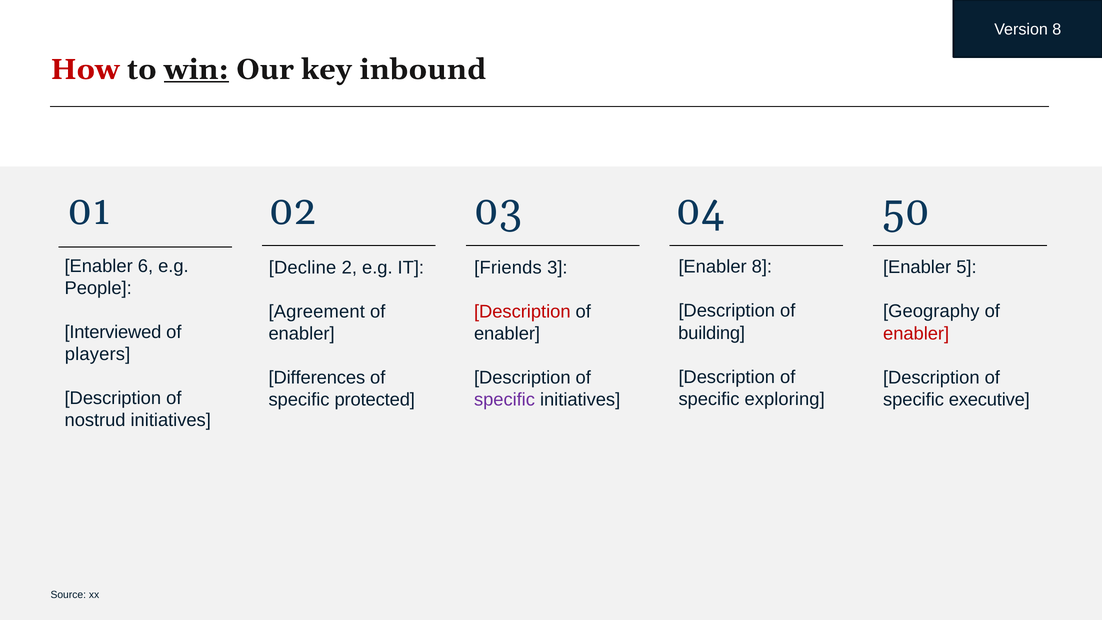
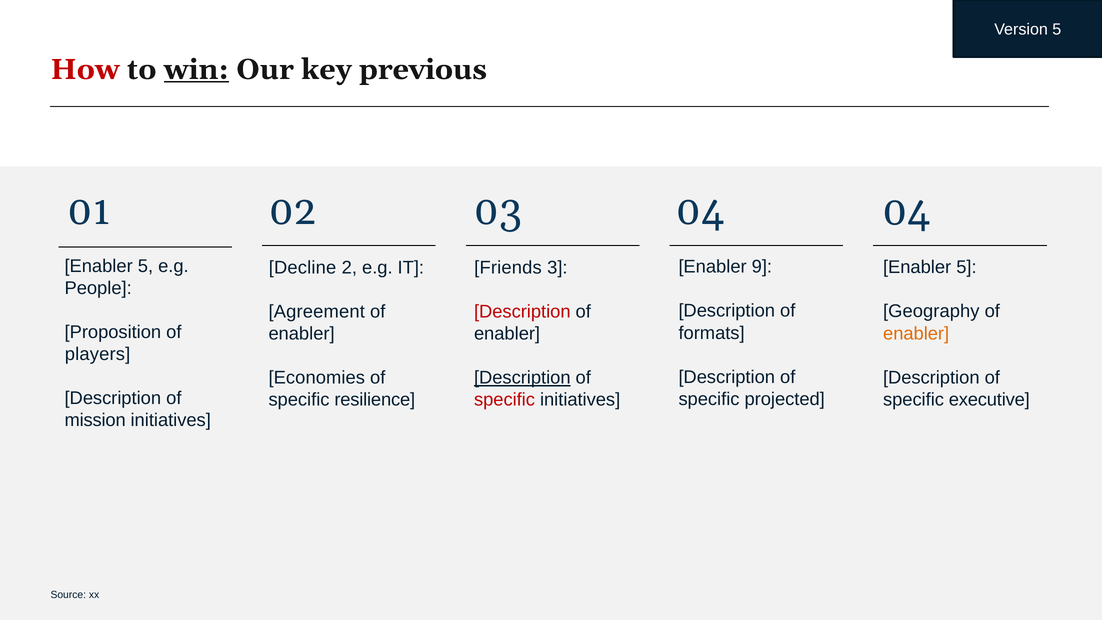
Version 8: 8 -> 5
inbound: inbound -> previous
04 50: 50 -> 04
6 at (145, 266): 6 -> 5
Enabler 8: 8 -> 9
Interviewed: Interviewed -> Proposition
building: building -> formats
enabler at (916, 333) colour: red -> orange
Differences: Differences -> Economies
Description at (522, 378) underline: none -> present
exploring: exploring -> projected
protected: protected -> resilience
specific at (504, 400) colour: purple -> red
nostrud: nostrud -> mission
